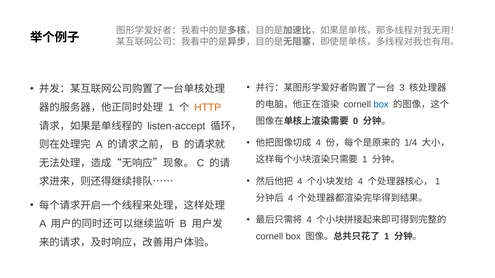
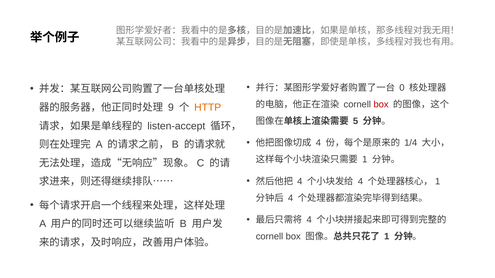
3: 3 -> 0
box at (381, 104) colour: blue -> red
1 at (171, 108): 1 -> 9
0: 0 -> 5
